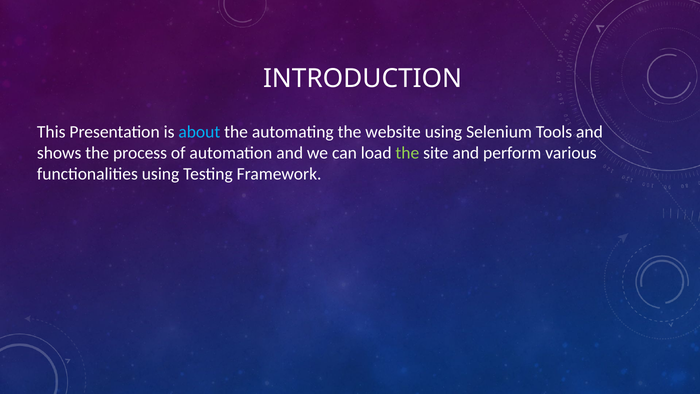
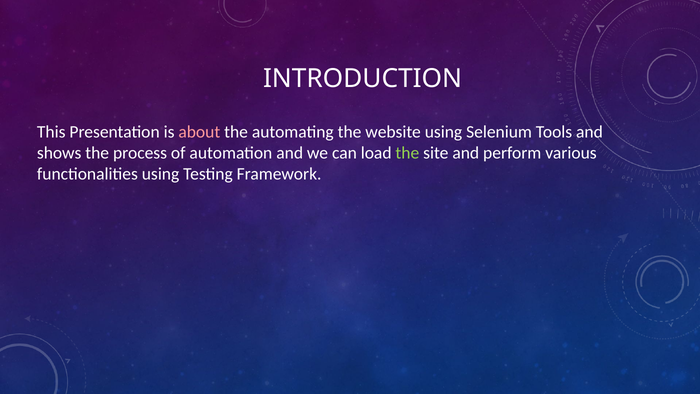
about colour: light blue -> pink
